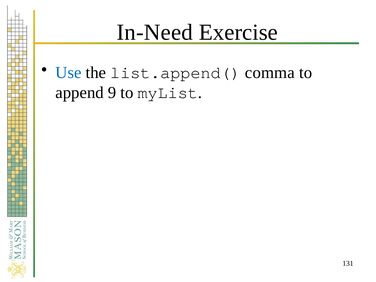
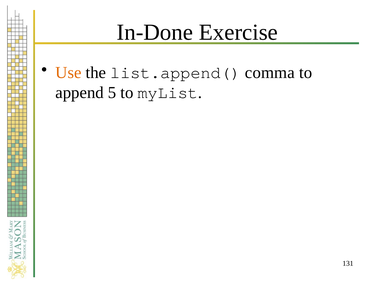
In-Need: In-Need -> In-Done
Use colour: blue -> orange
9: 9 -> 5
